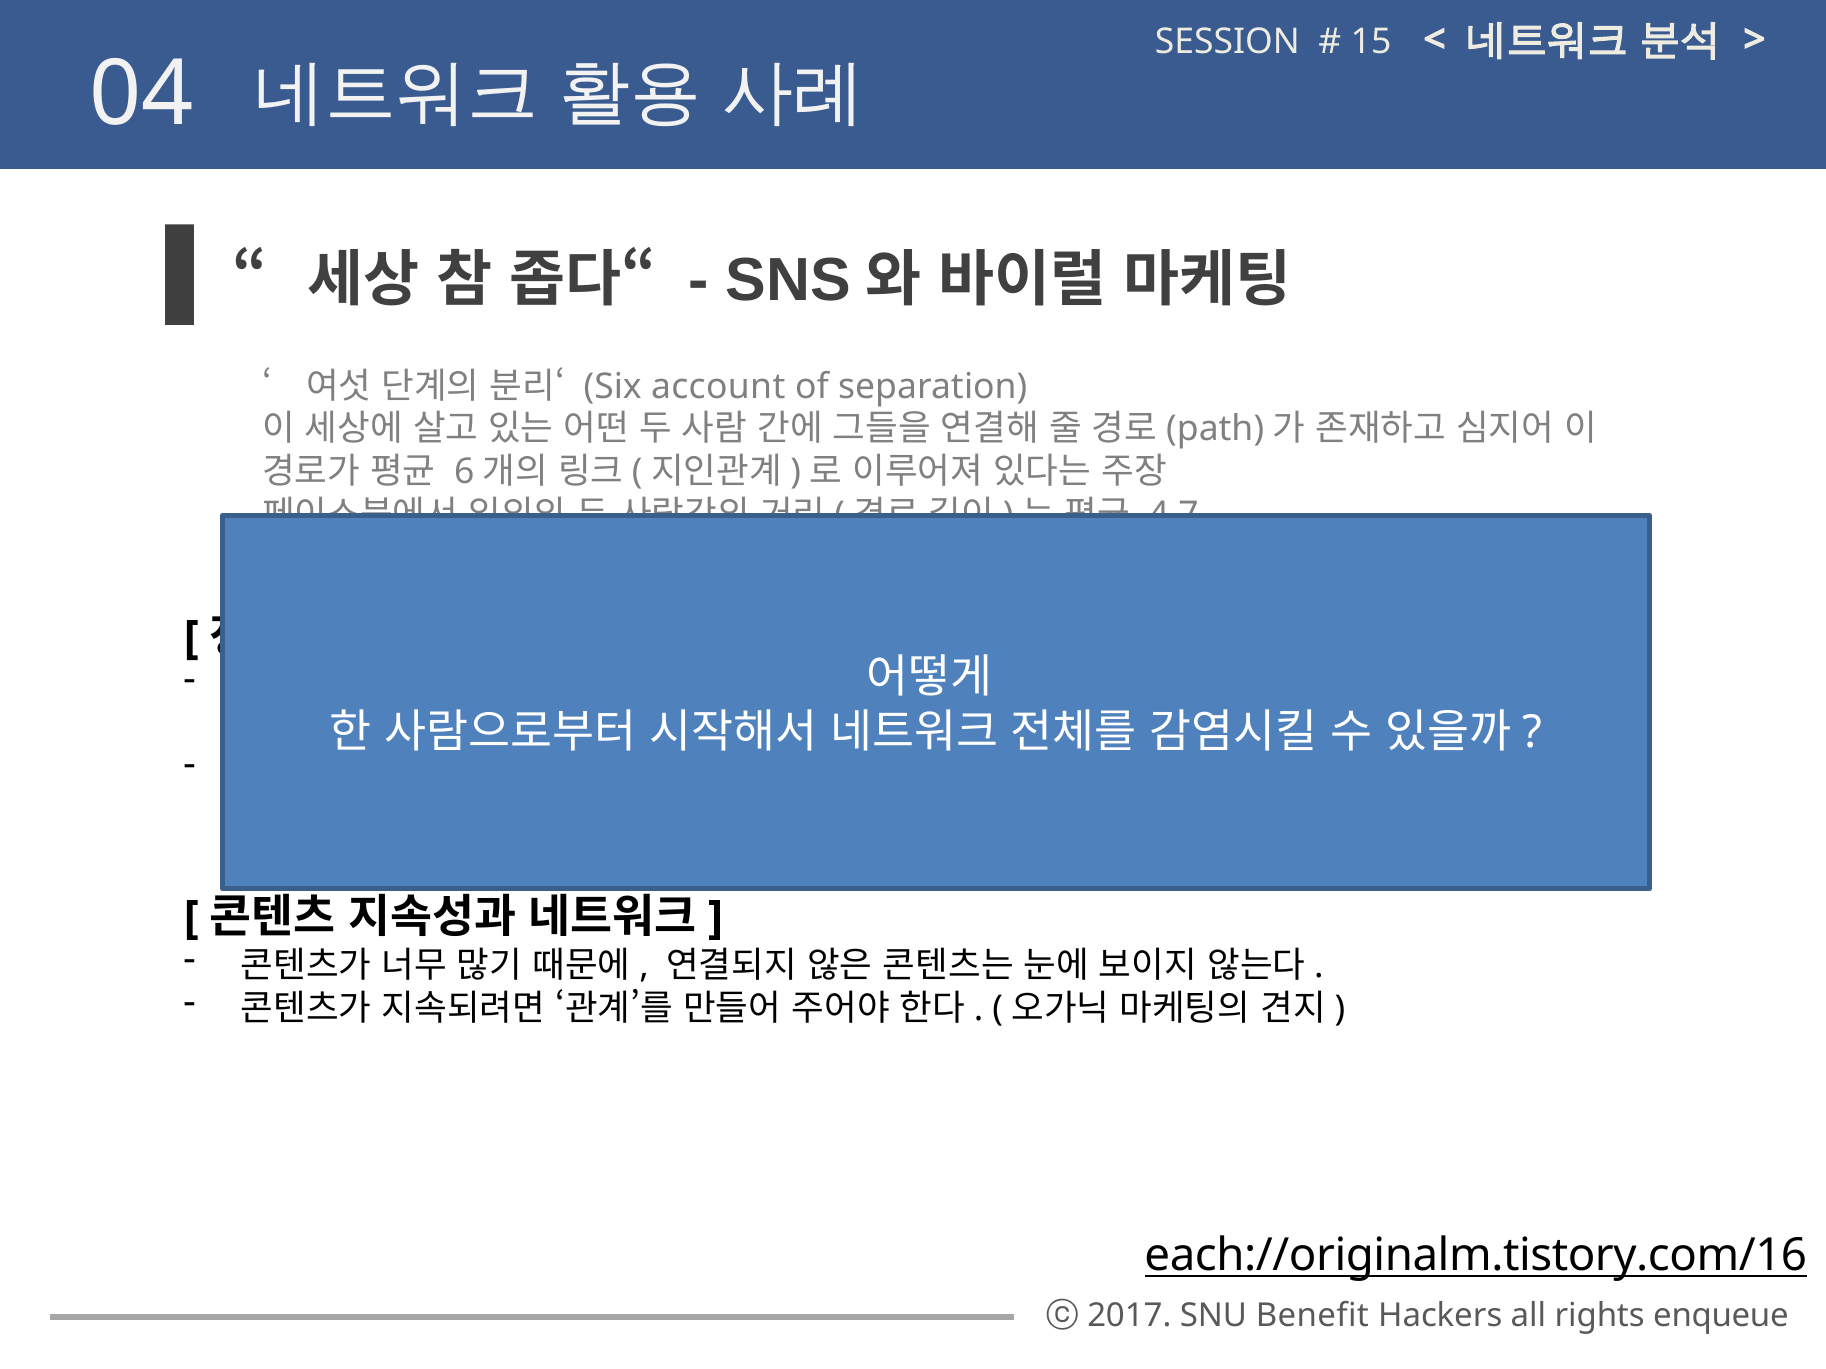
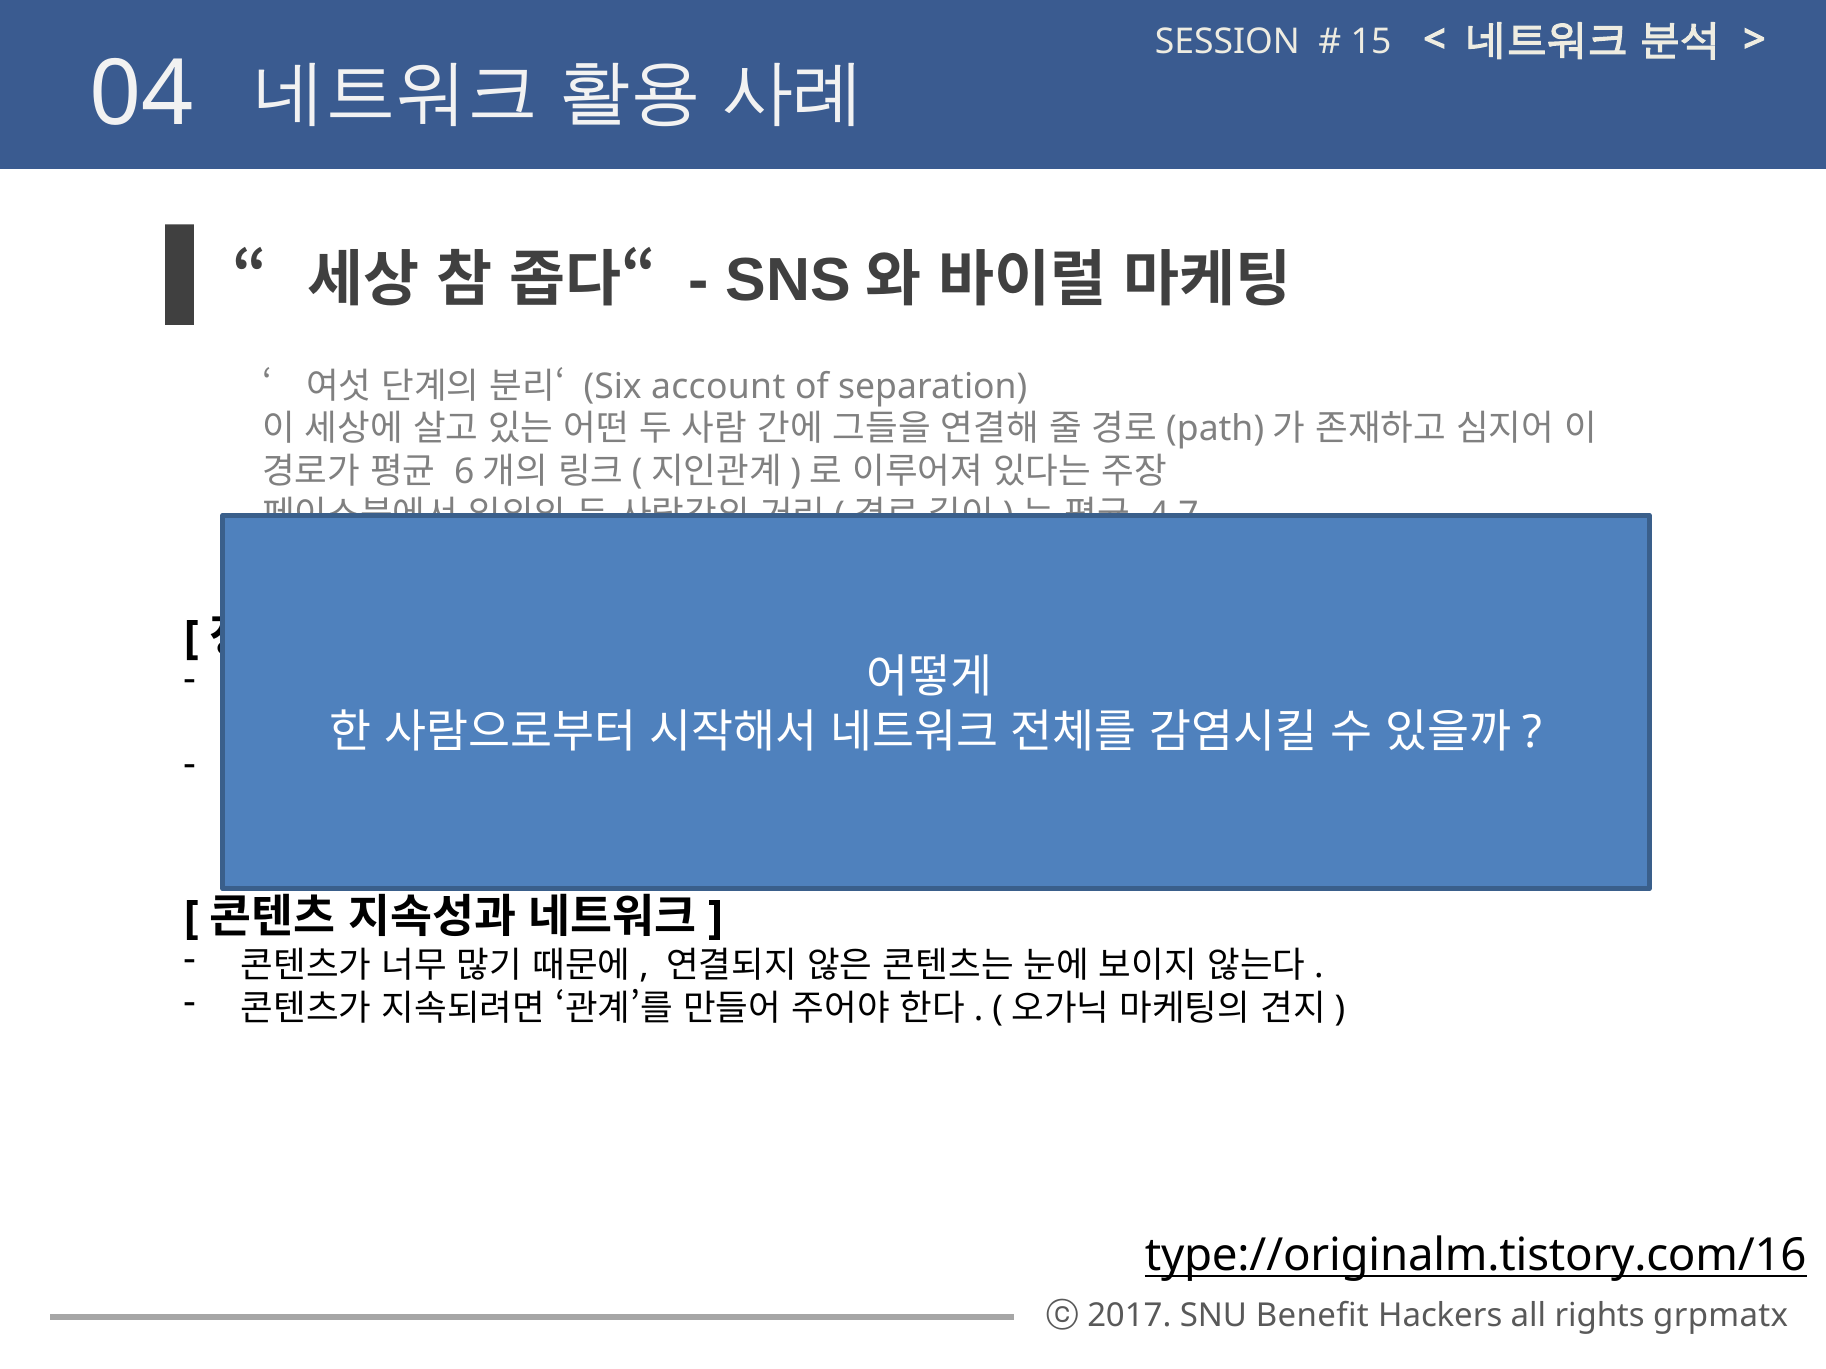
each://originalm.tistory.com/16: each://originalm.tistory.com/16 -> type://originalm.tistory.com/16
enqueue: enqueue -> grpmatx
